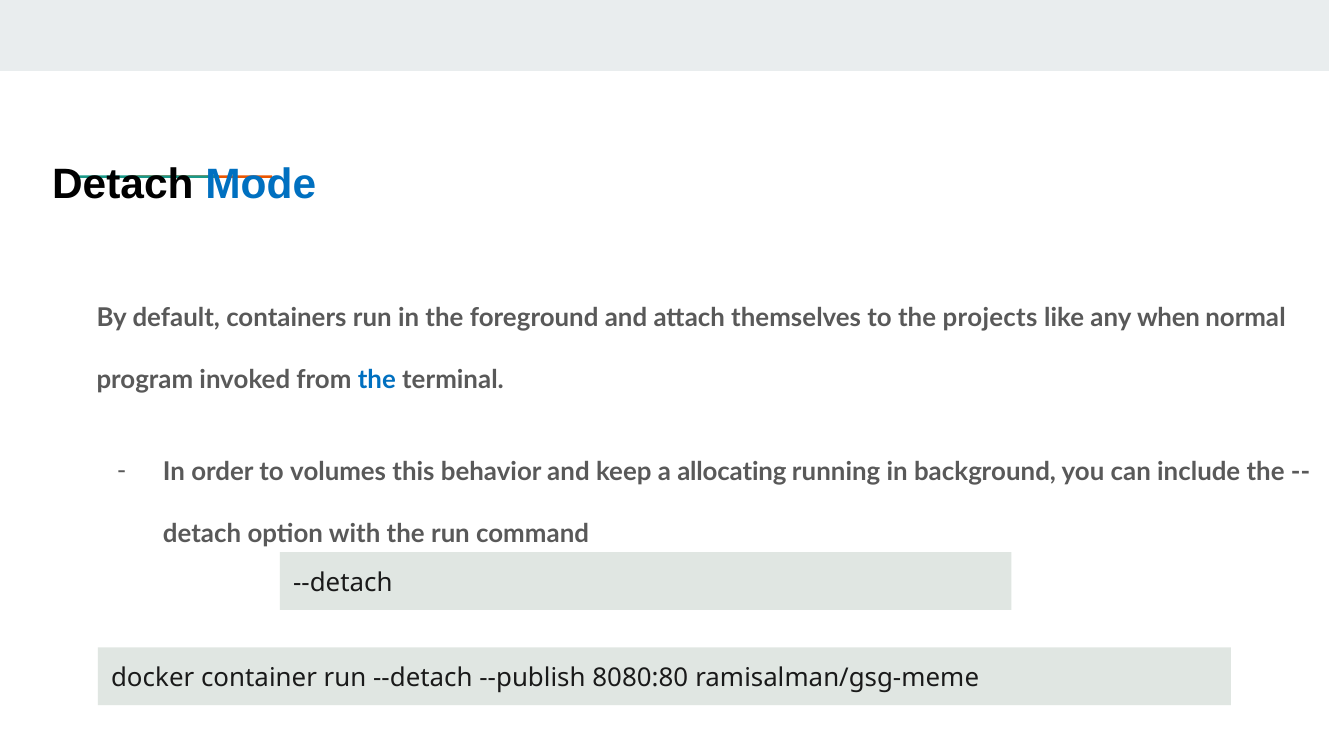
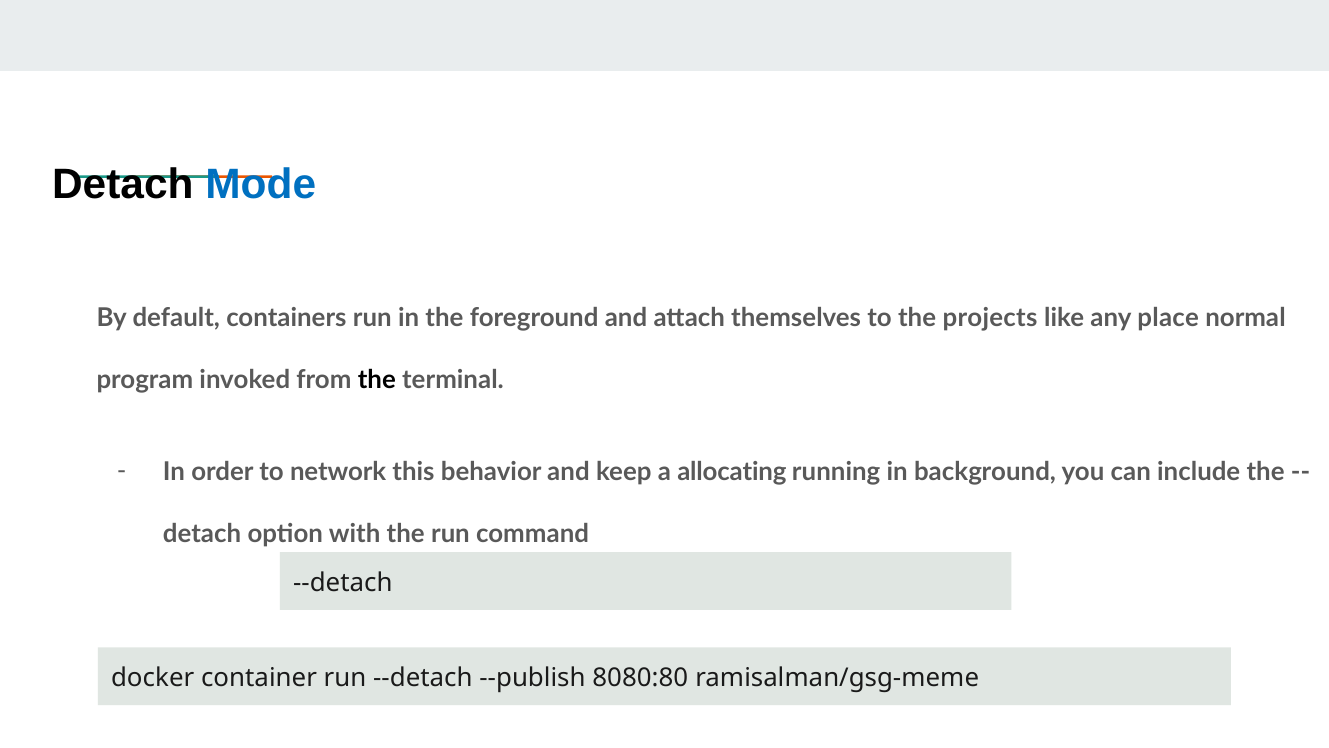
when: when -> place
the at (377, 380) colour: blue -> black
volumes: volumes -> network
